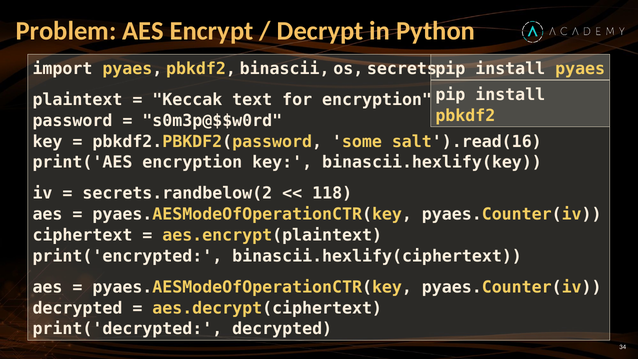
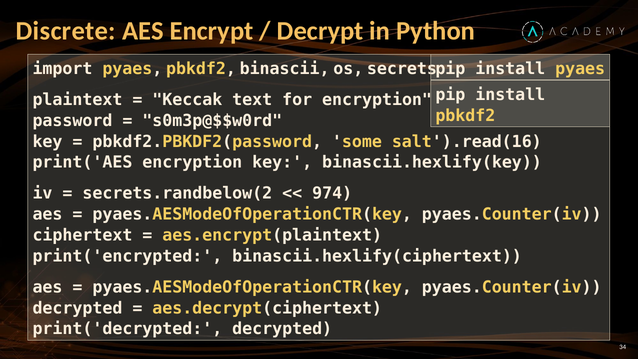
Problem: Problem -> Discrete
118: 118 -> 974
